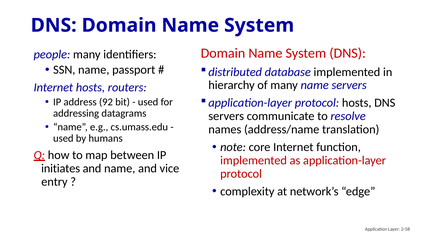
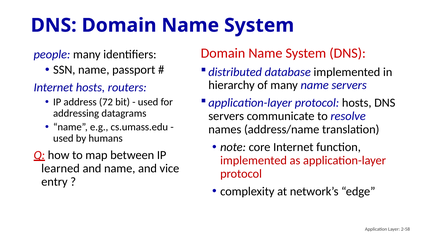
92: 92 -> 72
initiates: initiates -> learned
